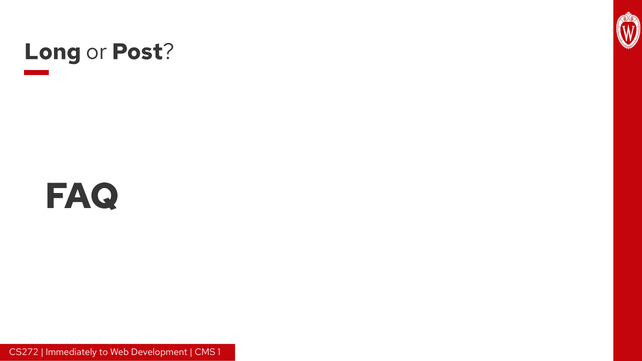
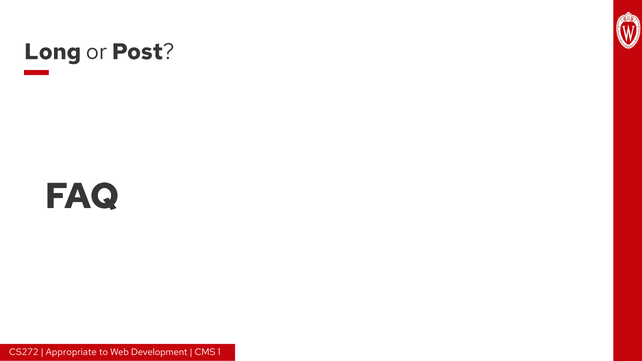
Immediately: Immediately -> Appropriate
